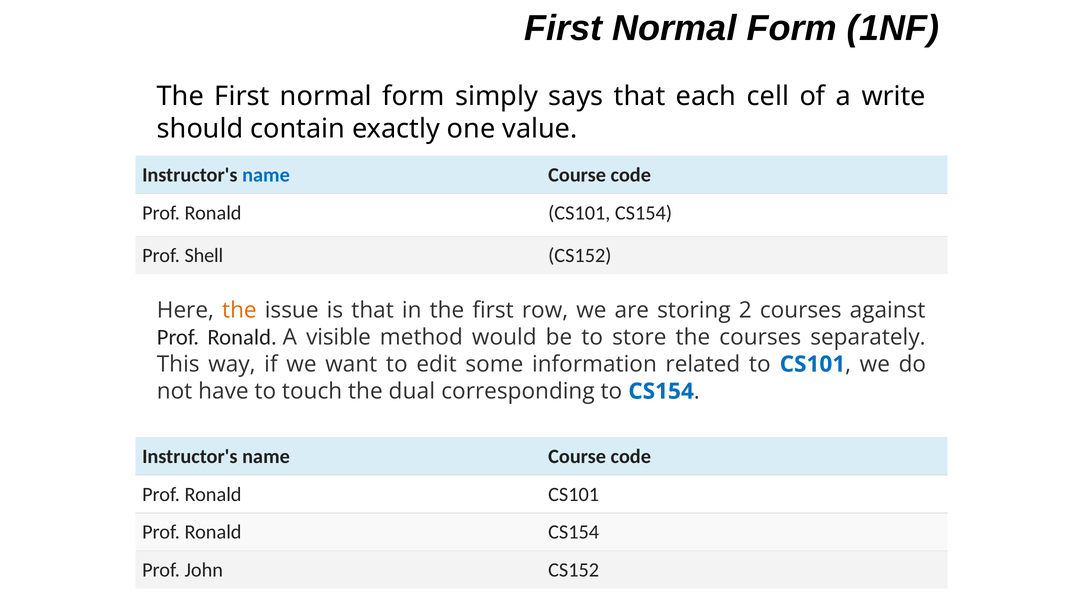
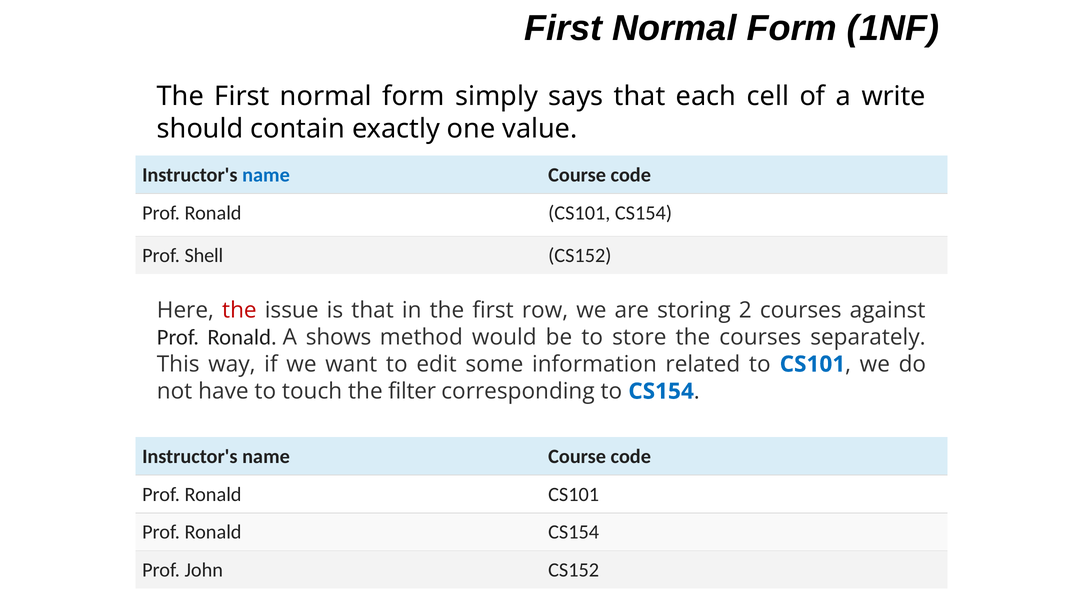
the at (239, 310) colour: orange -> red
visible: visible -> shows
dual: dual -> filter
